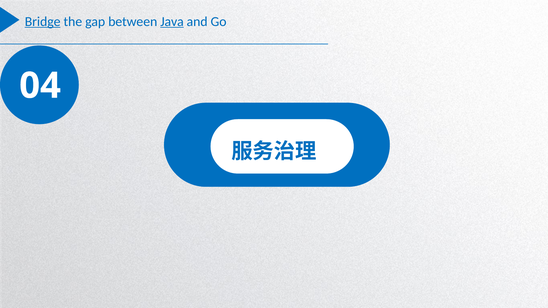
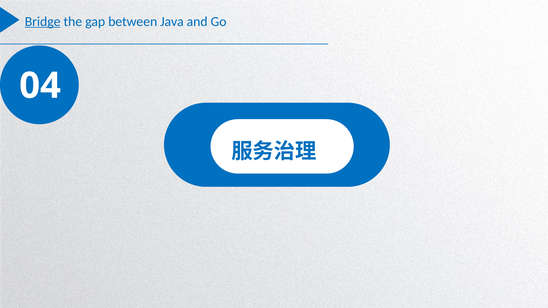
Java underline: present -> none
